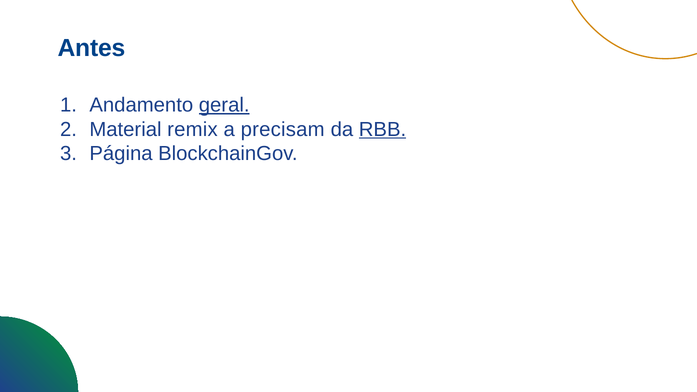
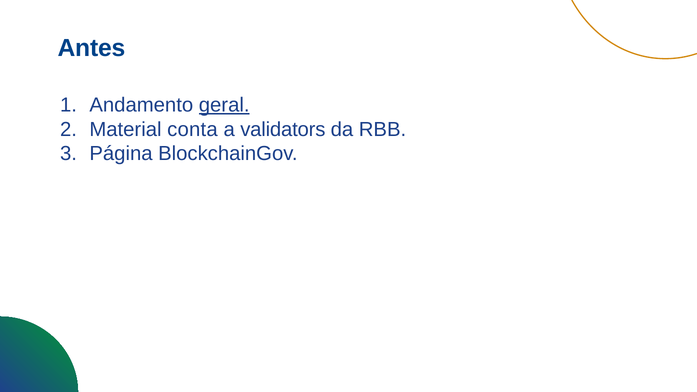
remix: remix -> conta
precisam: precisam -> validators
RBB underline: present -> none
